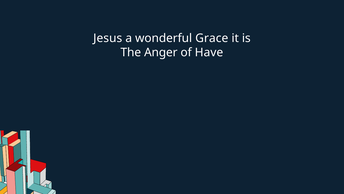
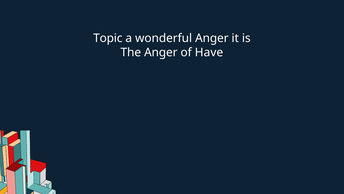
Jesus: Jesus -> Topic
wonderful Grace: Grace -> Anger
